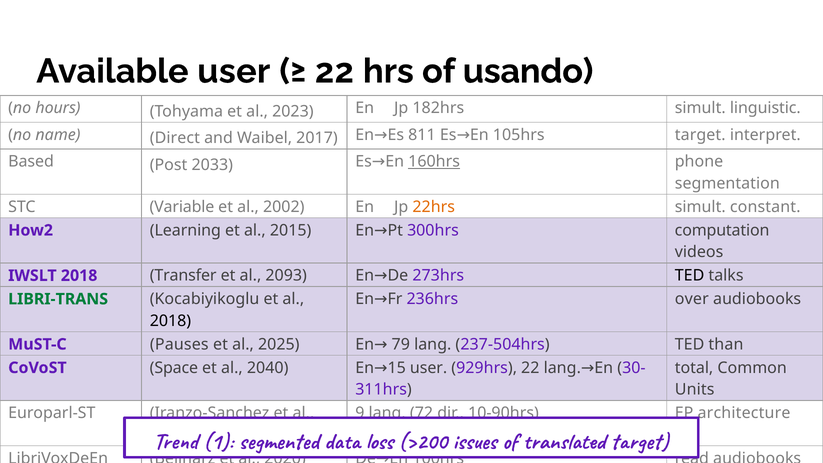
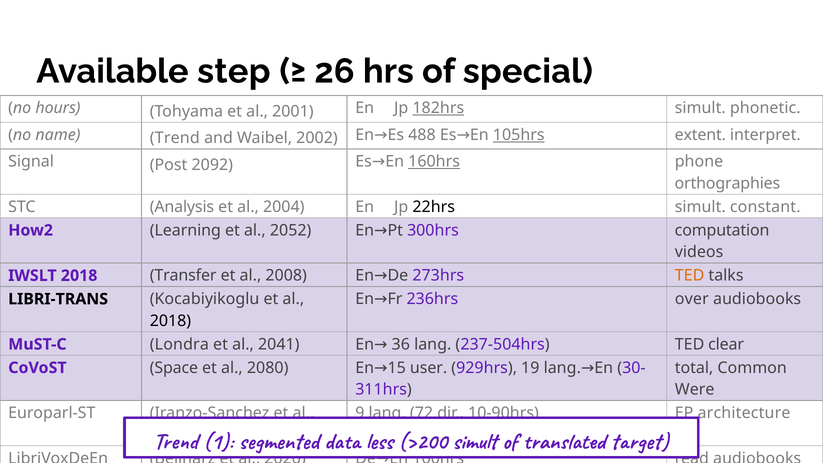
Available user: user -> step
22 at (334, 71): 22 -> 26
usando: usando -> special
linguistic: linguistic -> phonetic
2023: 2023 -> 2001
182hrs underline: none -> present
target at (700, 135): target -> extent
name Direct: Direct -> Trend
2017: 2017 -> 2002
811: 811 -> 488
105hrs underline: none -> present
Based: Based -> Signal
2033: 2033 -> 2092
segmentation: segmentation -> orthographies
Variable: Variable -> Analysis
2002: 2002 -> 2004
22hrs colour: orange -> black
2015: 2015 -> 2052
TED at (690, 276) colour: black -> orange
2093: 2093 -> 2008
LIBRI-TRANS colour: green -> black
than: than -> clear
Pauses: Pauses -> Londra
2025: 2025 -> 2041
79: 79 -> 36
929hrs 22: 22 -> 19
2040: 2040 -> 2080
Units: Units -> Were
loss: loss -> less
>200 issues: issues -> simult
